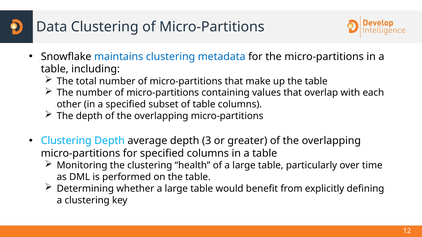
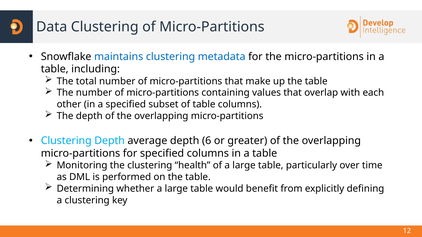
3: 3 -> 6
